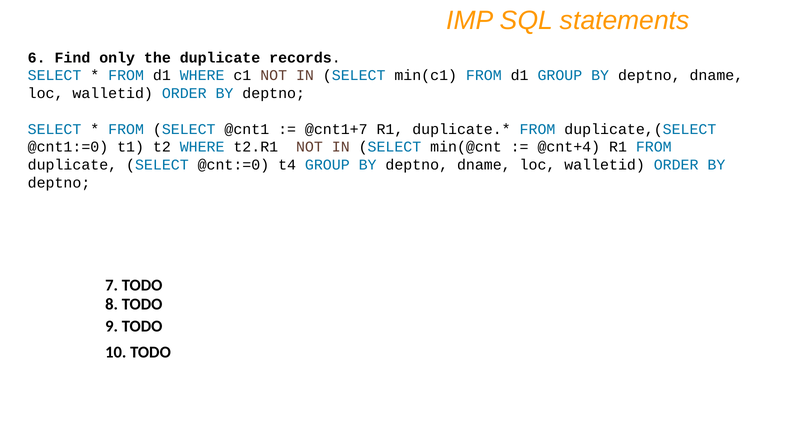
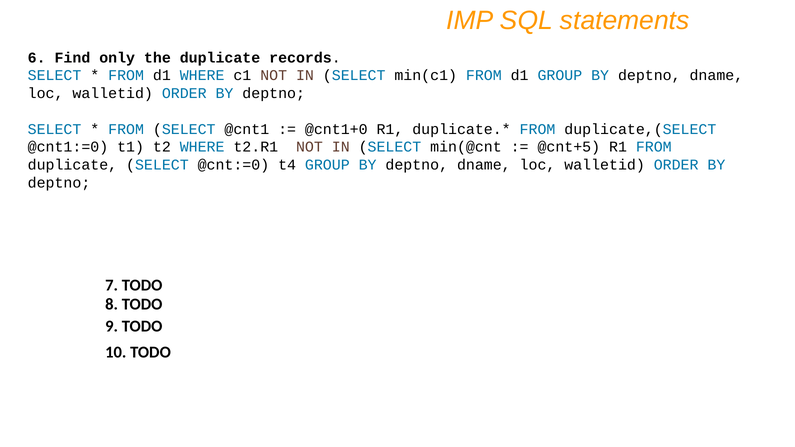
@cnt1+7: @cnt1+7 -> @cnt1+0
@cnt+4: @cnt+4 -> @cnt+5
